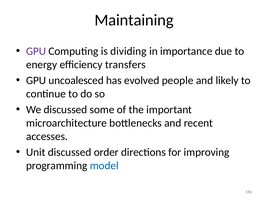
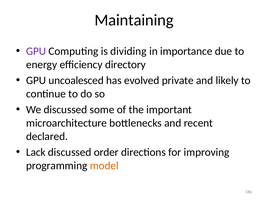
transfers: transfers -> directory
people: people -> private
accesses: accesses -> declared
Unit: Unit -> Lack
model colour: blue -> orange
